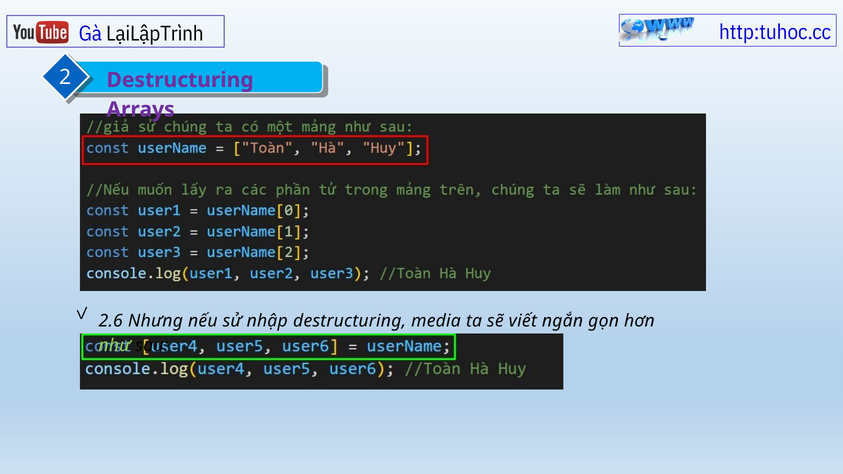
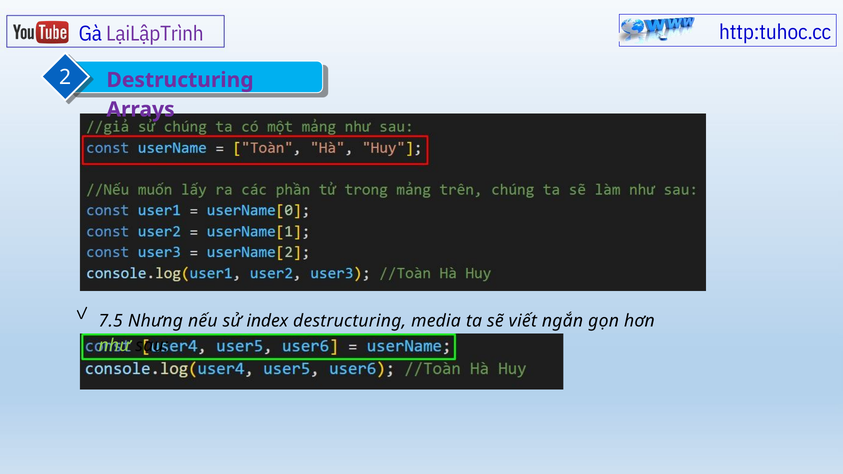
LạiLậpTrình colour: black -> purple
2.6: 2.6 -> 7.5
nhập: nhập -> index
